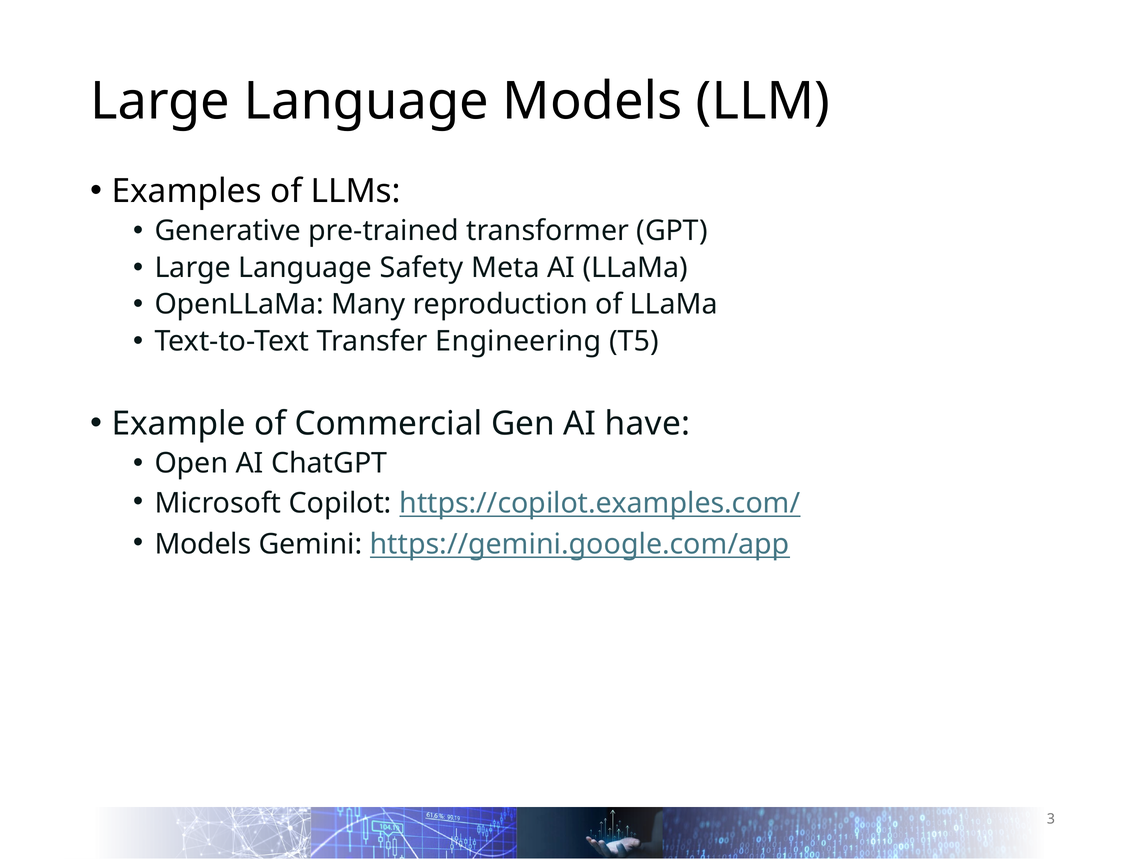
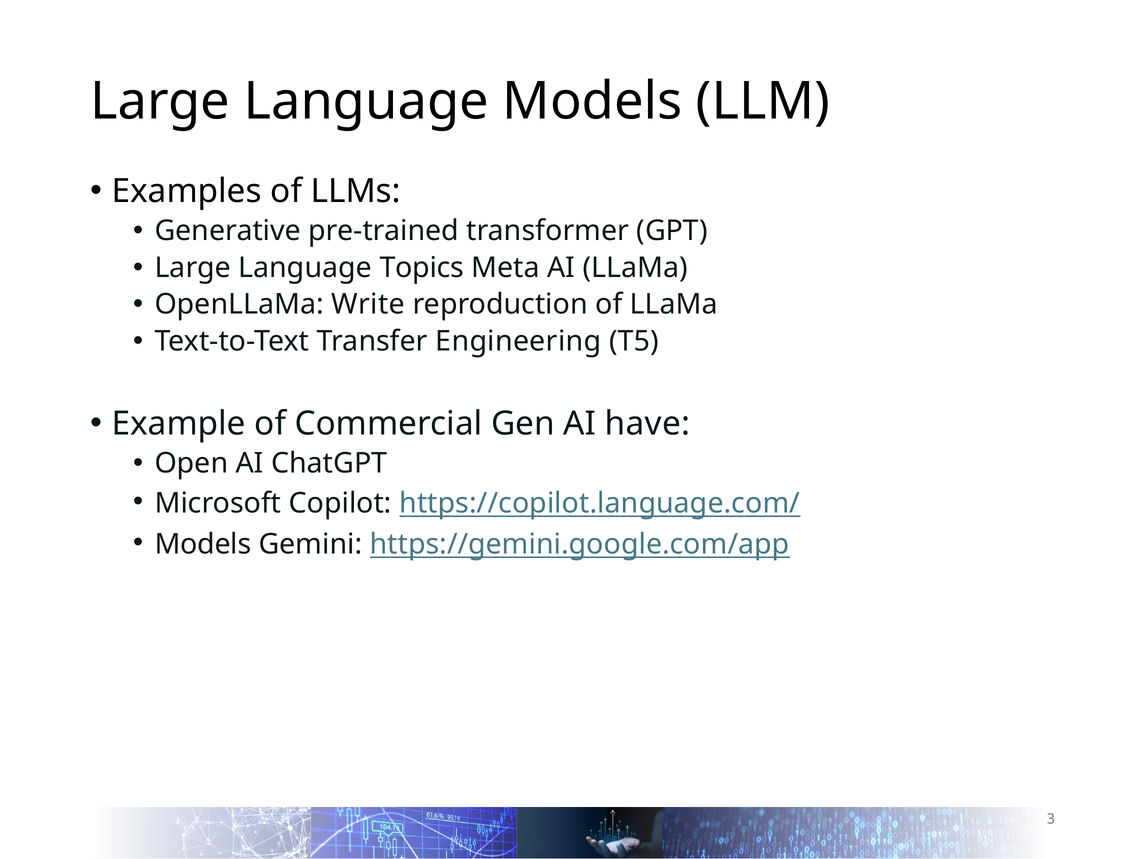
Safety: Safety -> Topics
Many: Many -> Write
https://copilot.examples.com/: https://copilot.examples.com/ -> https://copilot.language.com/
